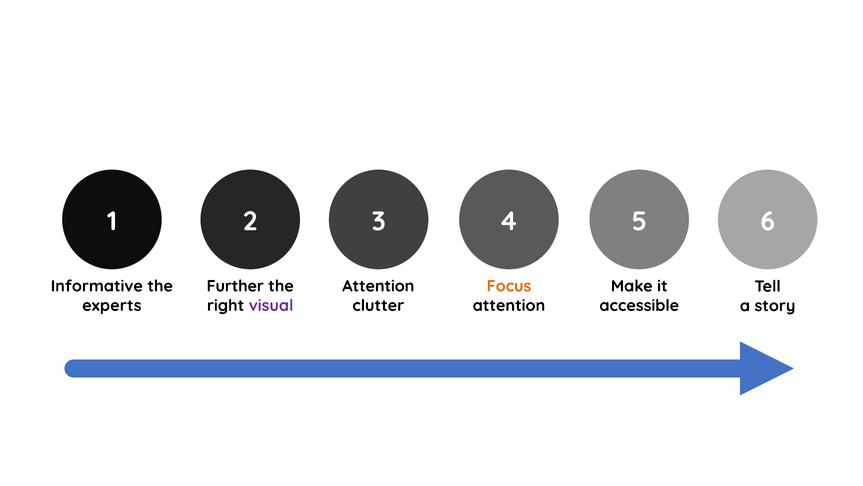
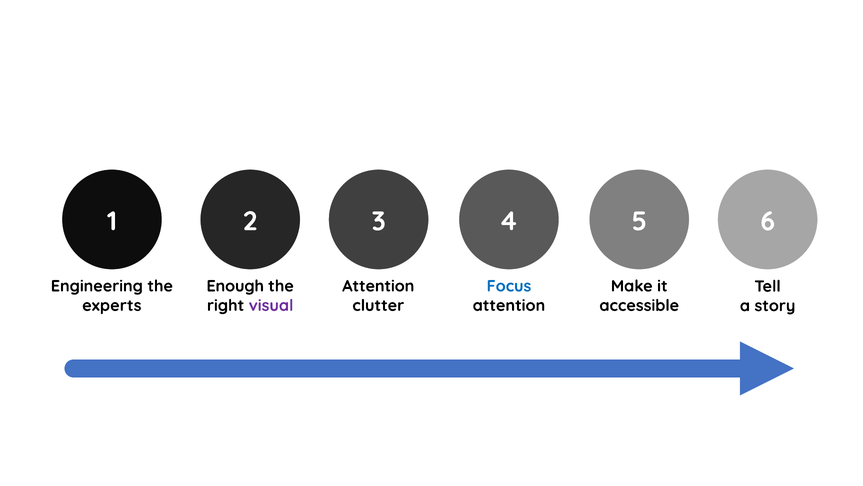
Informative: Informative -> Engineering
Further: Further -> Enough
Focus colour: orange -> blue
